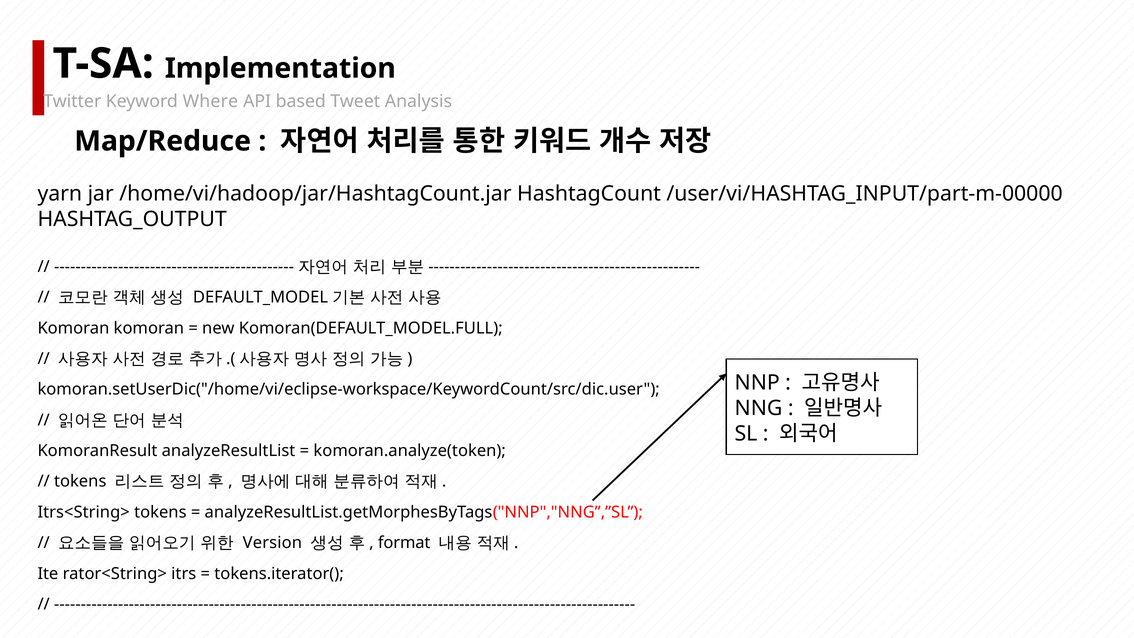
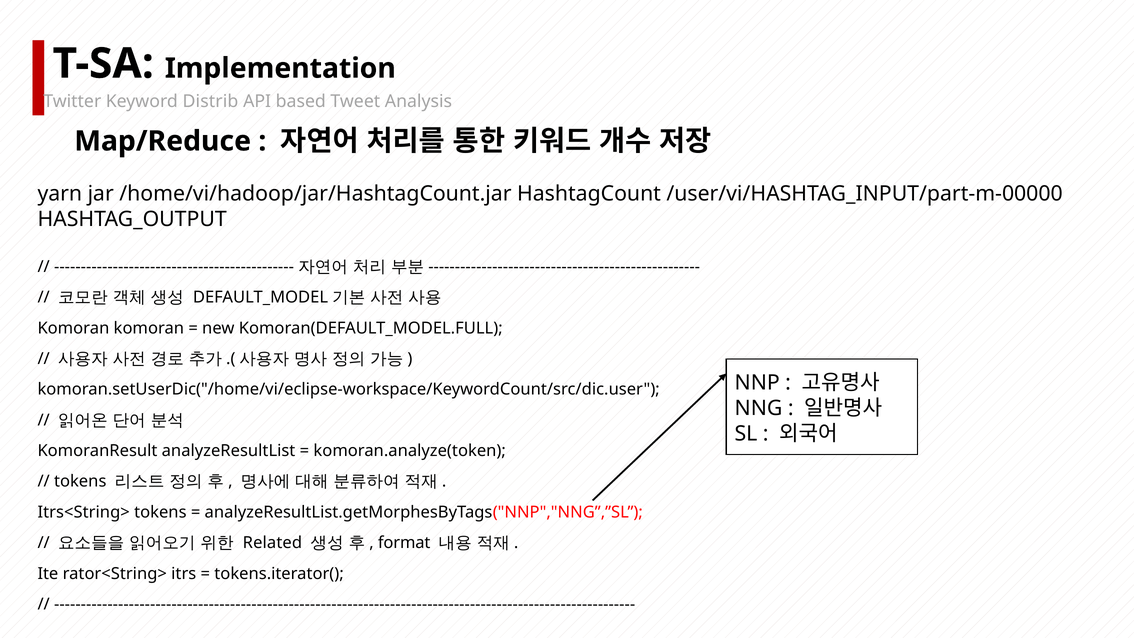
Where: Where -> Distrib
Version: Version -> Related
